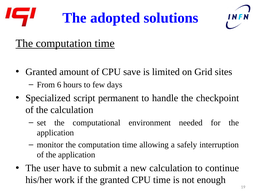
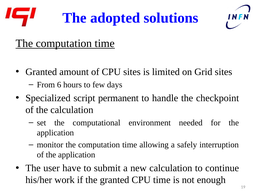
CPU save: save -> sites
